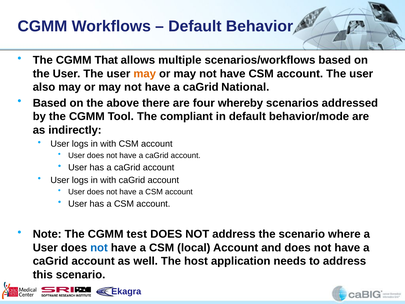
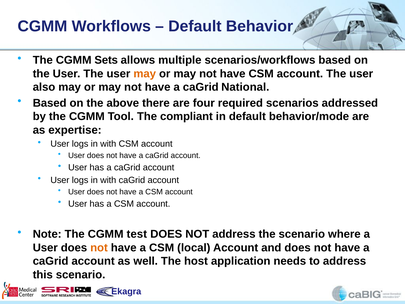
That: That -> Sets
whereby: whereby -> required
indirectly: indirectly -> expertise
not at (99, 247) colour: blue -> orange
